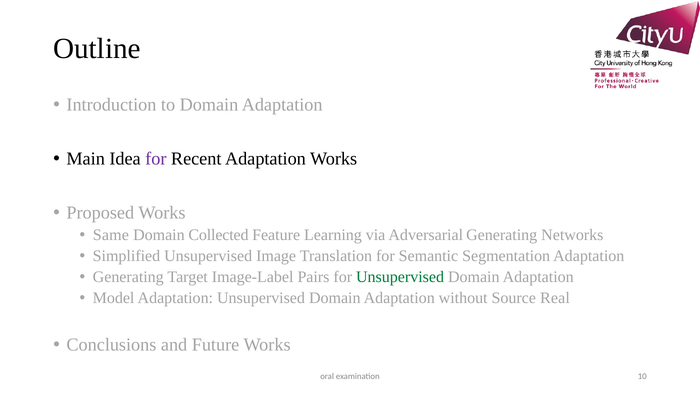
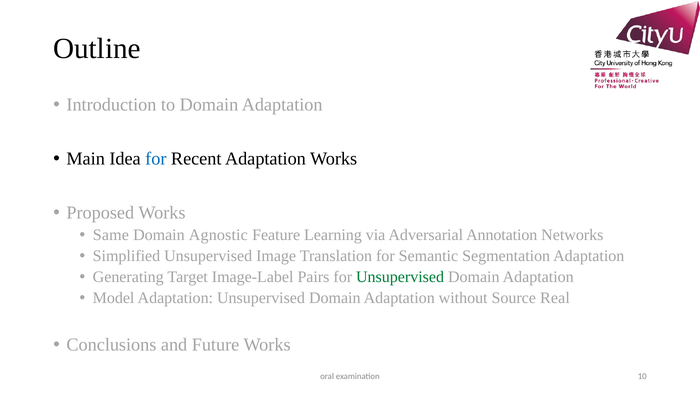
for at (156, 159) colour: purple -> blue
Collected: Collected -> Agnostic
Adversarial Generating: Generating -> Annotation
